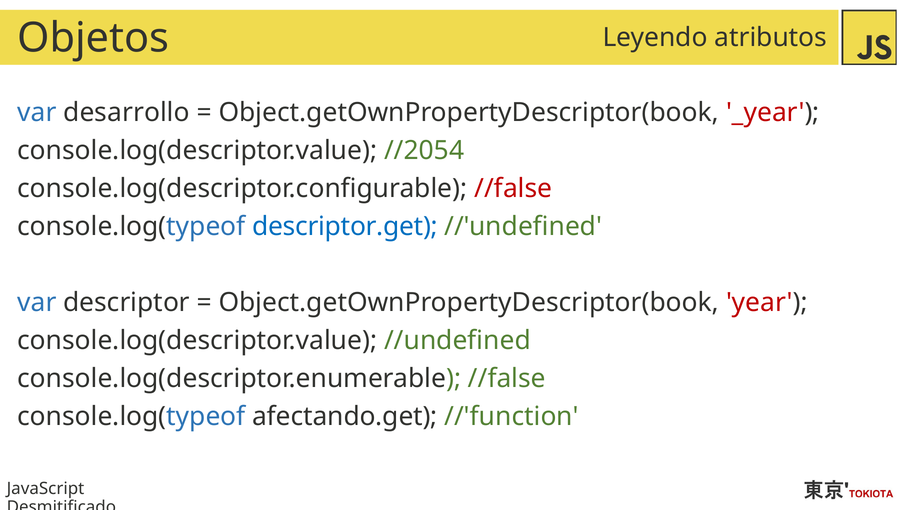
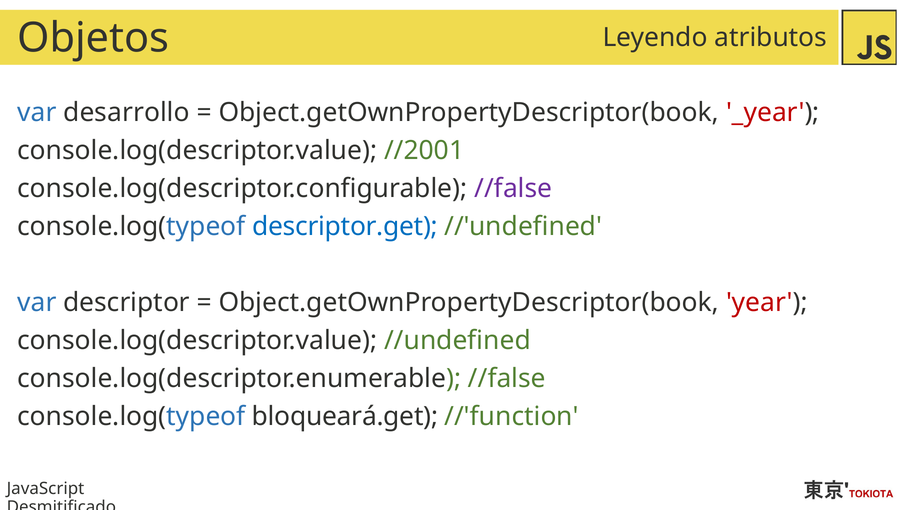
//2054: //2054 -> //2001
//false at (513, 188) colour: red -> purple
afectando.get: afectando.get -> bloqueará.get
